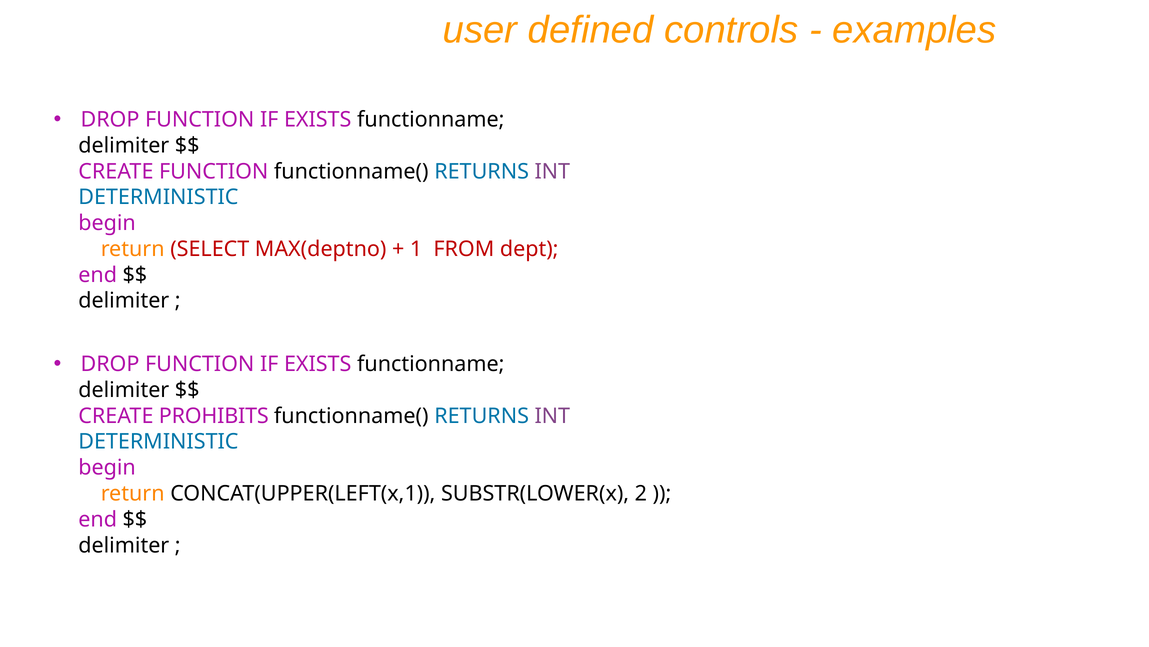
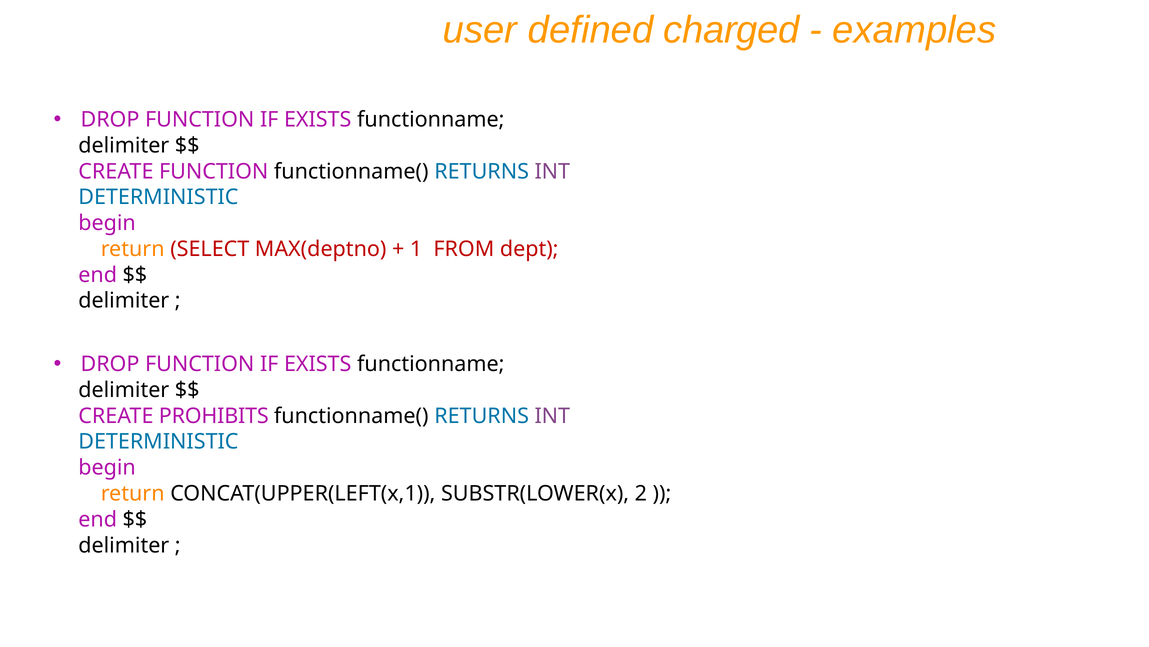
controls: controls -> charged
